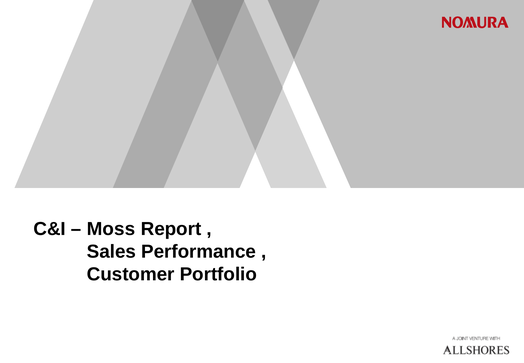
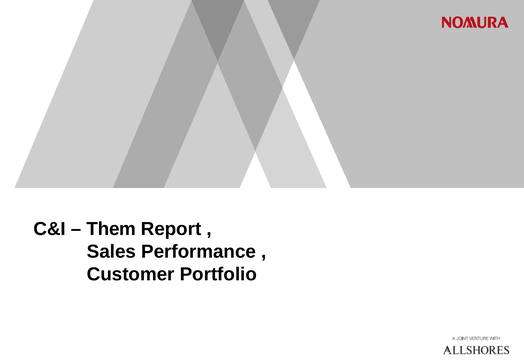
Moss: Moss -> Them
